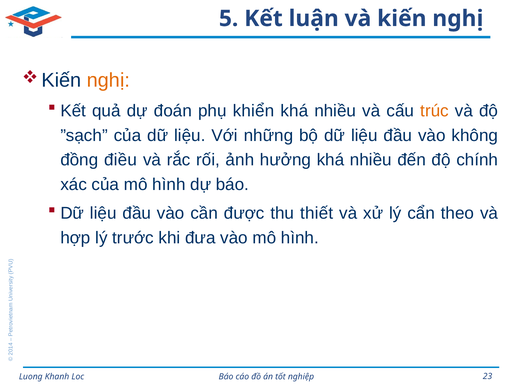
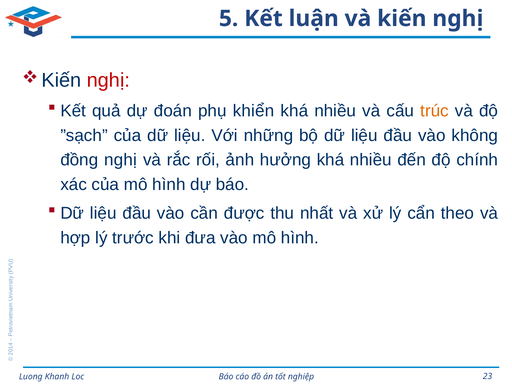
nghị at (108, 80) colour: orange -> red
đồng điều: điều -> nghị
thiết: thiết -> nhất
